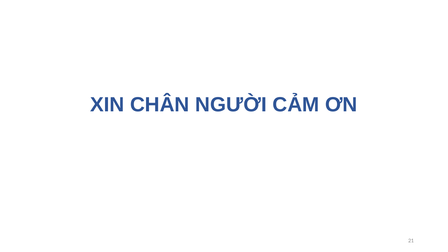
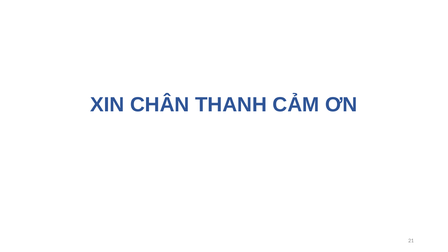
NGƯỜI: NGƯỜI -> THANH
